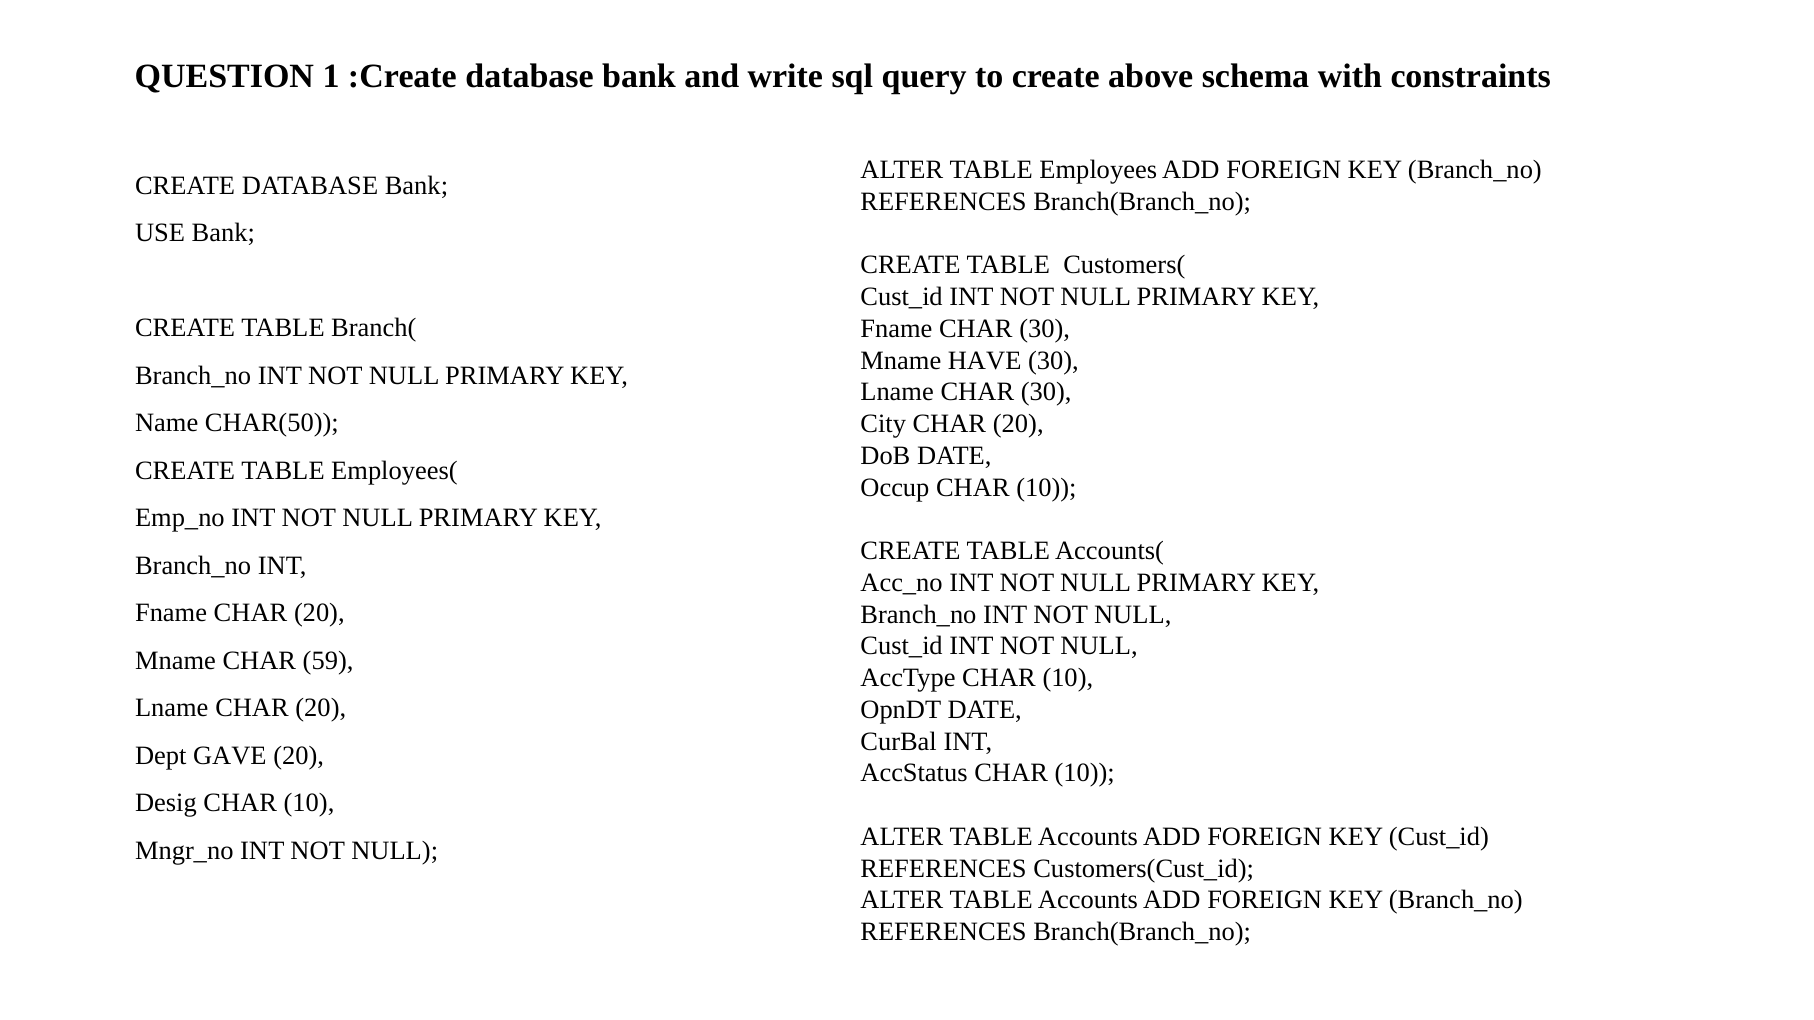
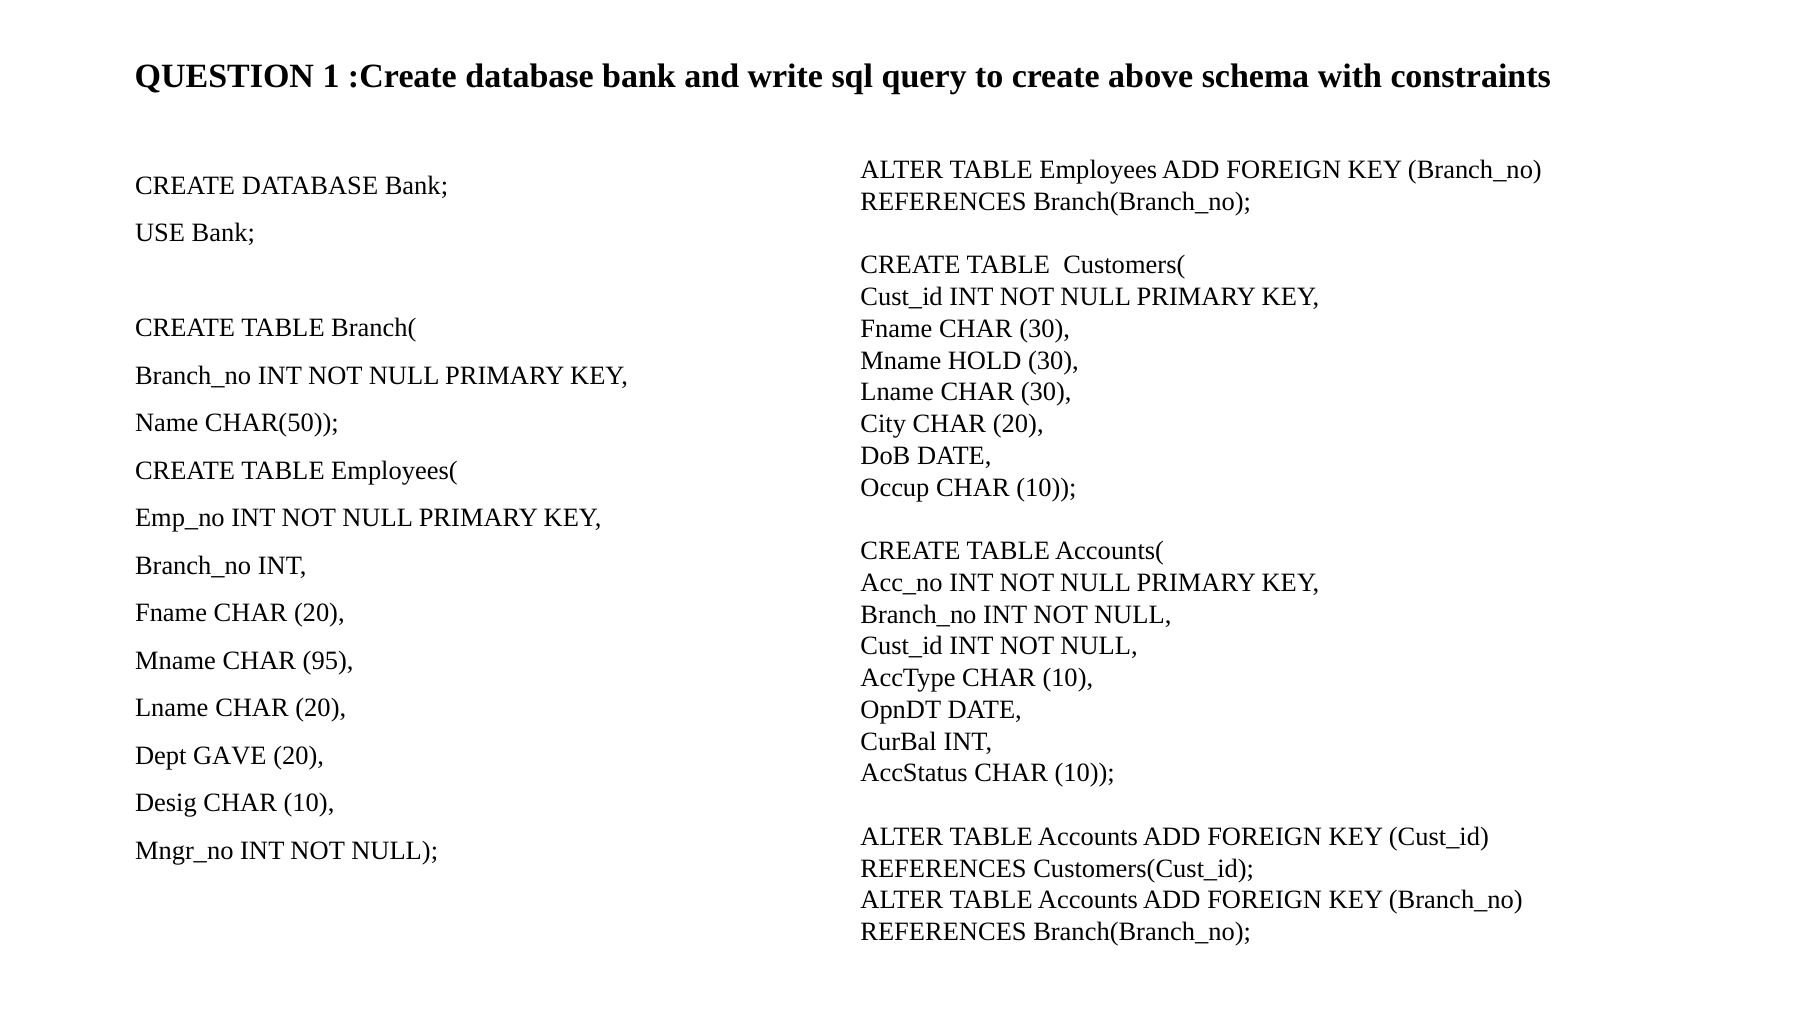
HAVE: HAVE -> HOLD
59: 59 -> 95
